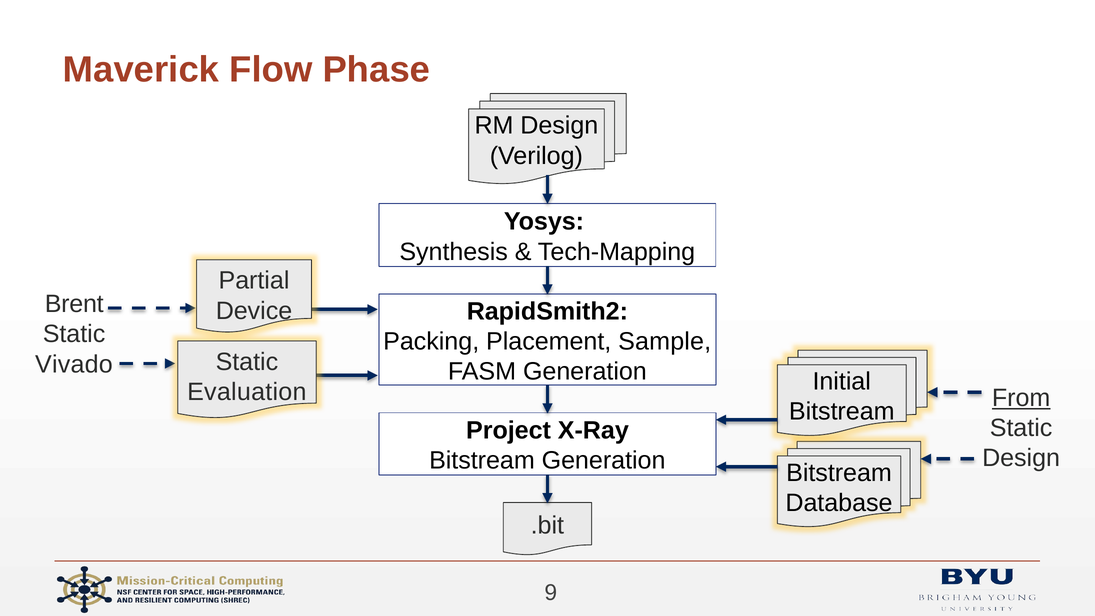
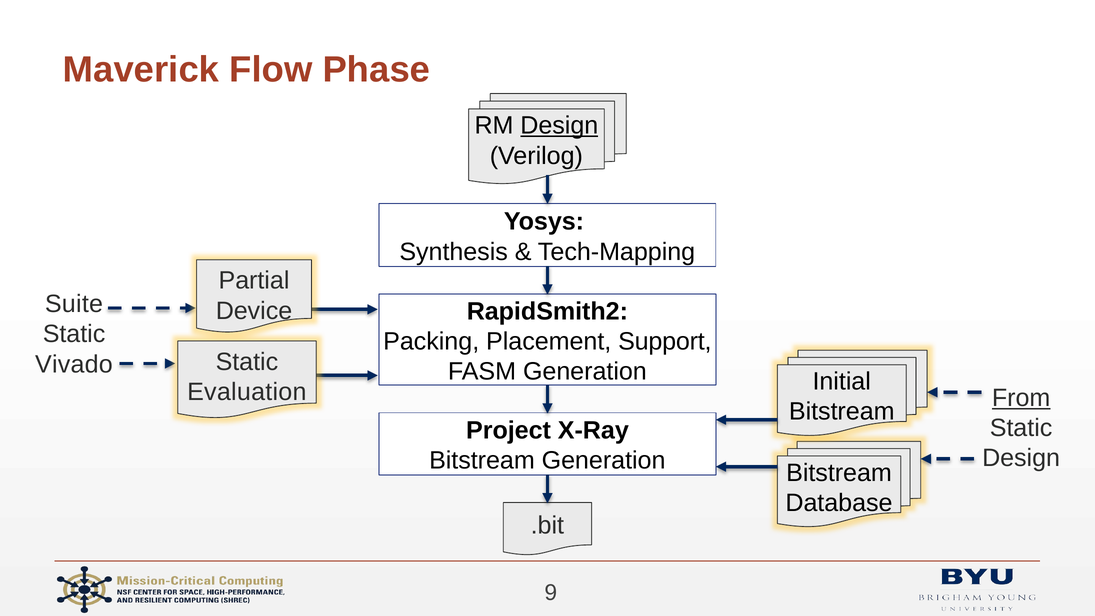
Design at (559, 126) underline: none -> present
Brent: Brent -> Suite
Sample: Sample -> Support
